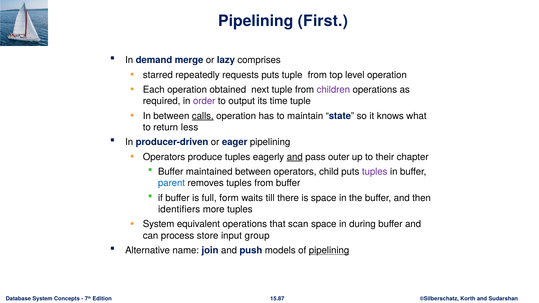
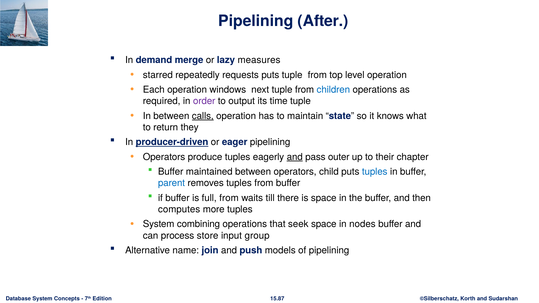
First: First -> After
comprises: comprises -> measures
obtained: obtained -> windows
children colour: purple -> blue
less: less -> they
producer-driven underline: none -> present
tuples at (375, 172) colour: purple -> blue
full form: form -> from
identifiers: identifiers -> computes
equivalent: equivalent -> combining
scan: scan -> seek
during: during -> nodes
pipelining at (329, 251) underline: present -> none
